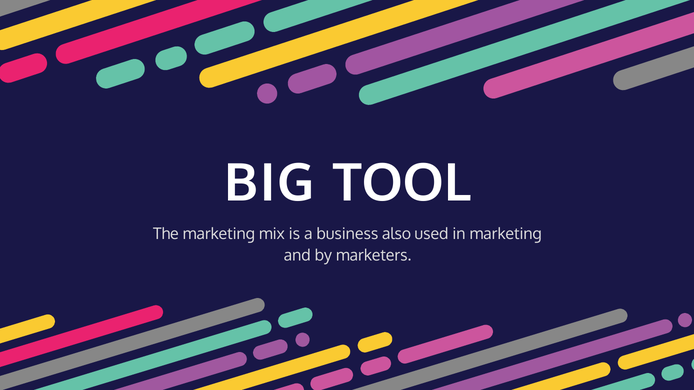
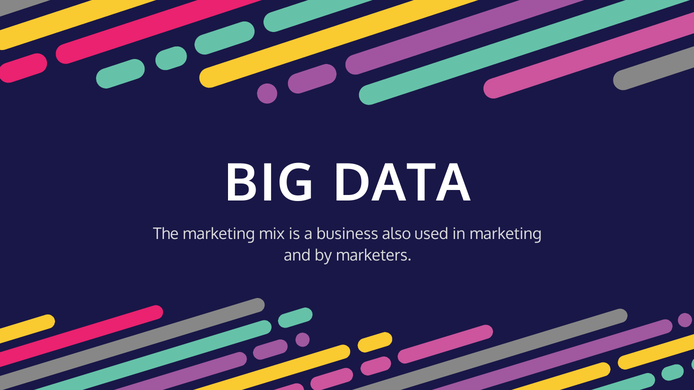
TOOL: TOOL -> DATA
